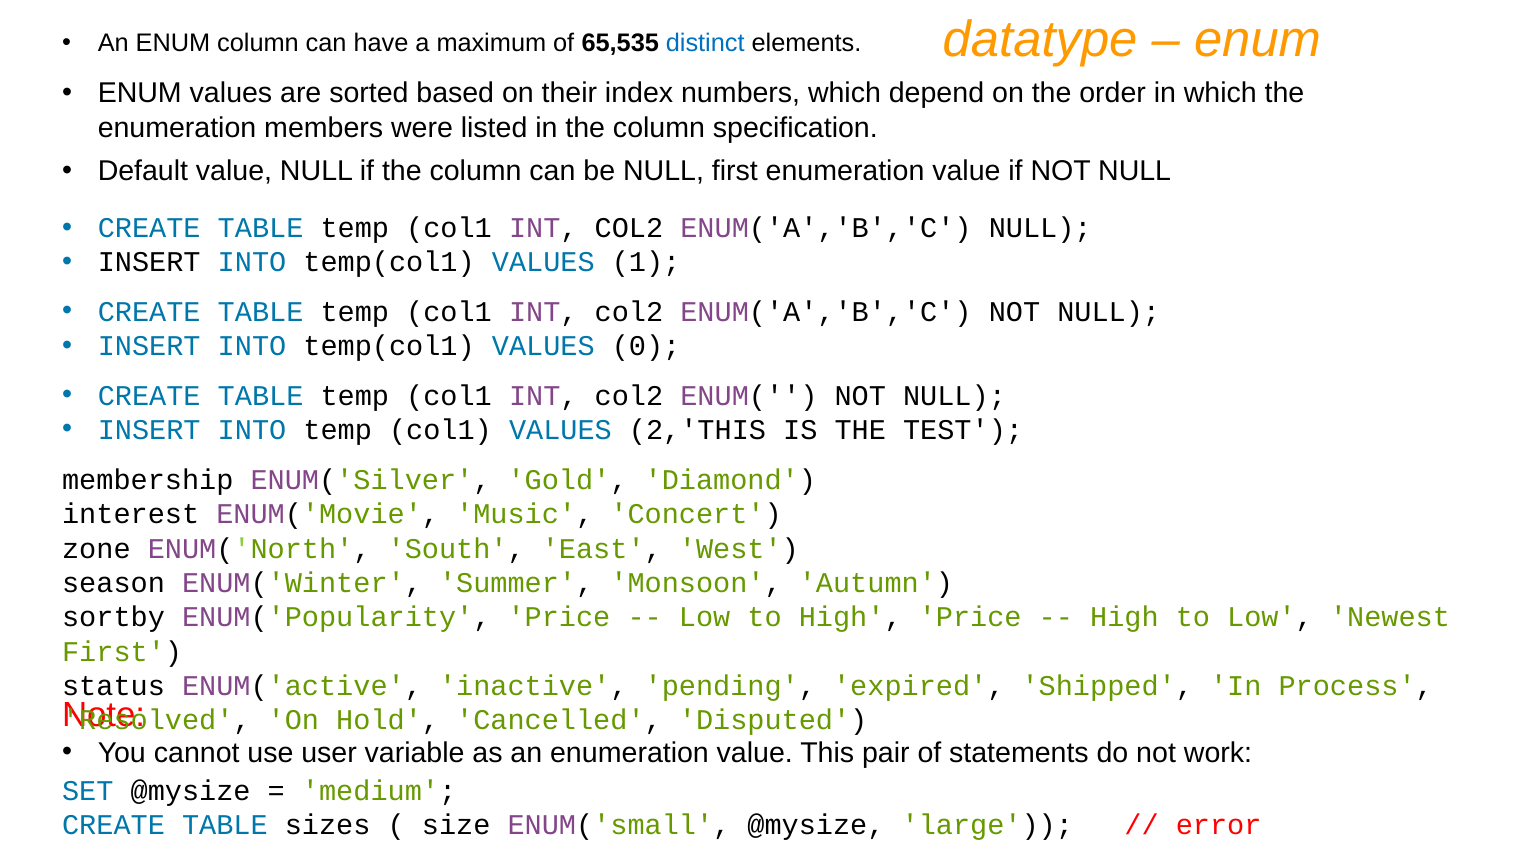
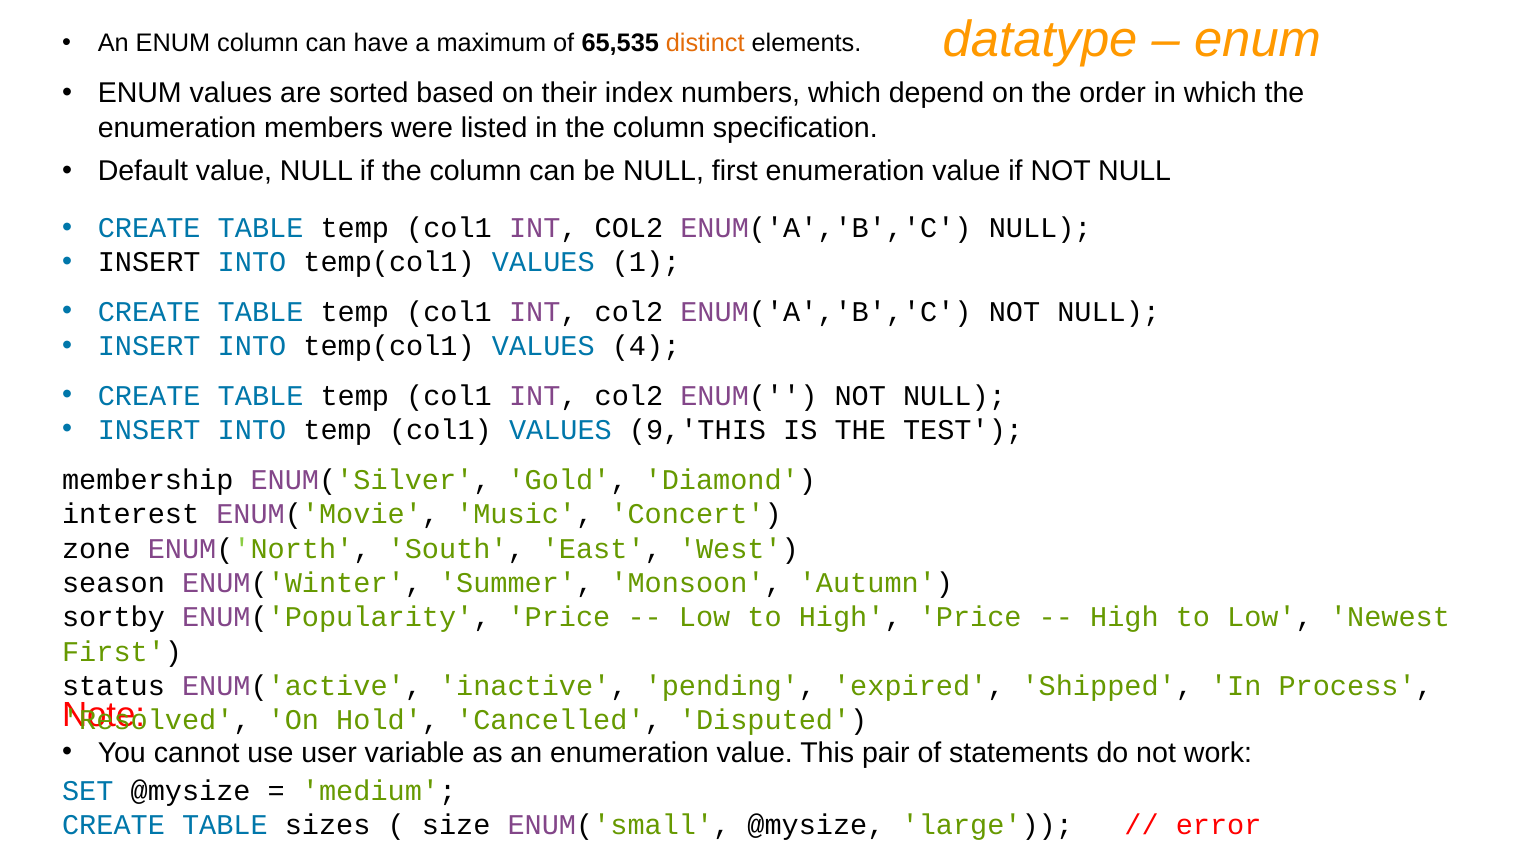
distinct colour: blue -> orange
0: 0 -> 4
2,'THIS: 2,'THIS -> 9,'THIS
